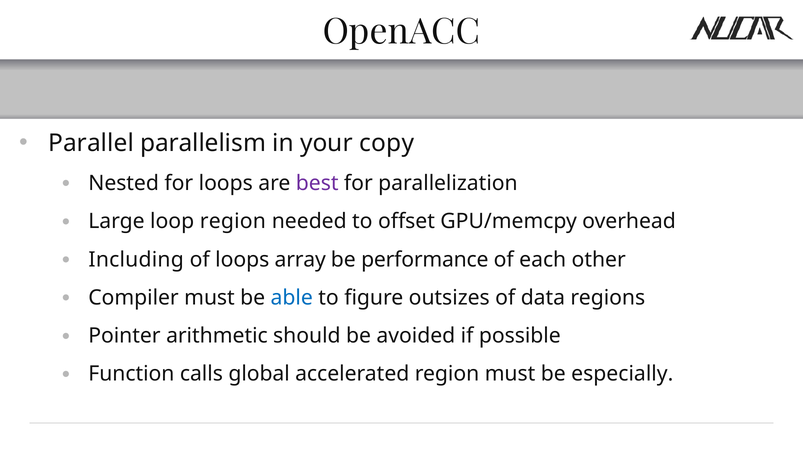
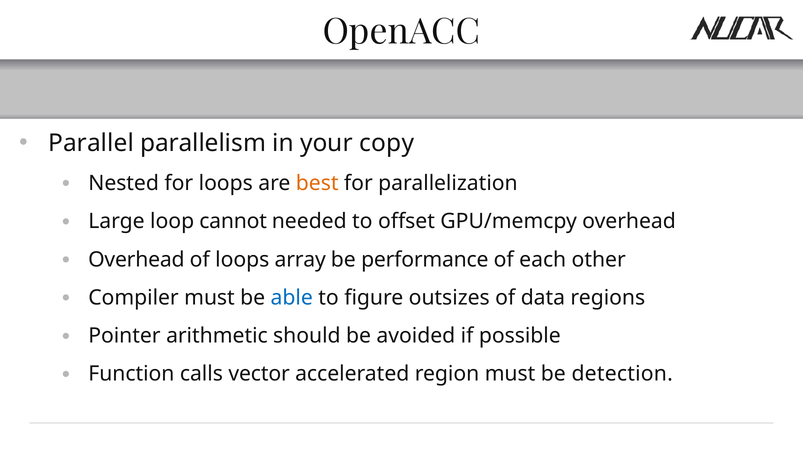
best colour: purple -> orange
loop region: region -> cannot
Including at (136, 259): Including -> Overhead
global: global -> vector
especially: especially -> detection
